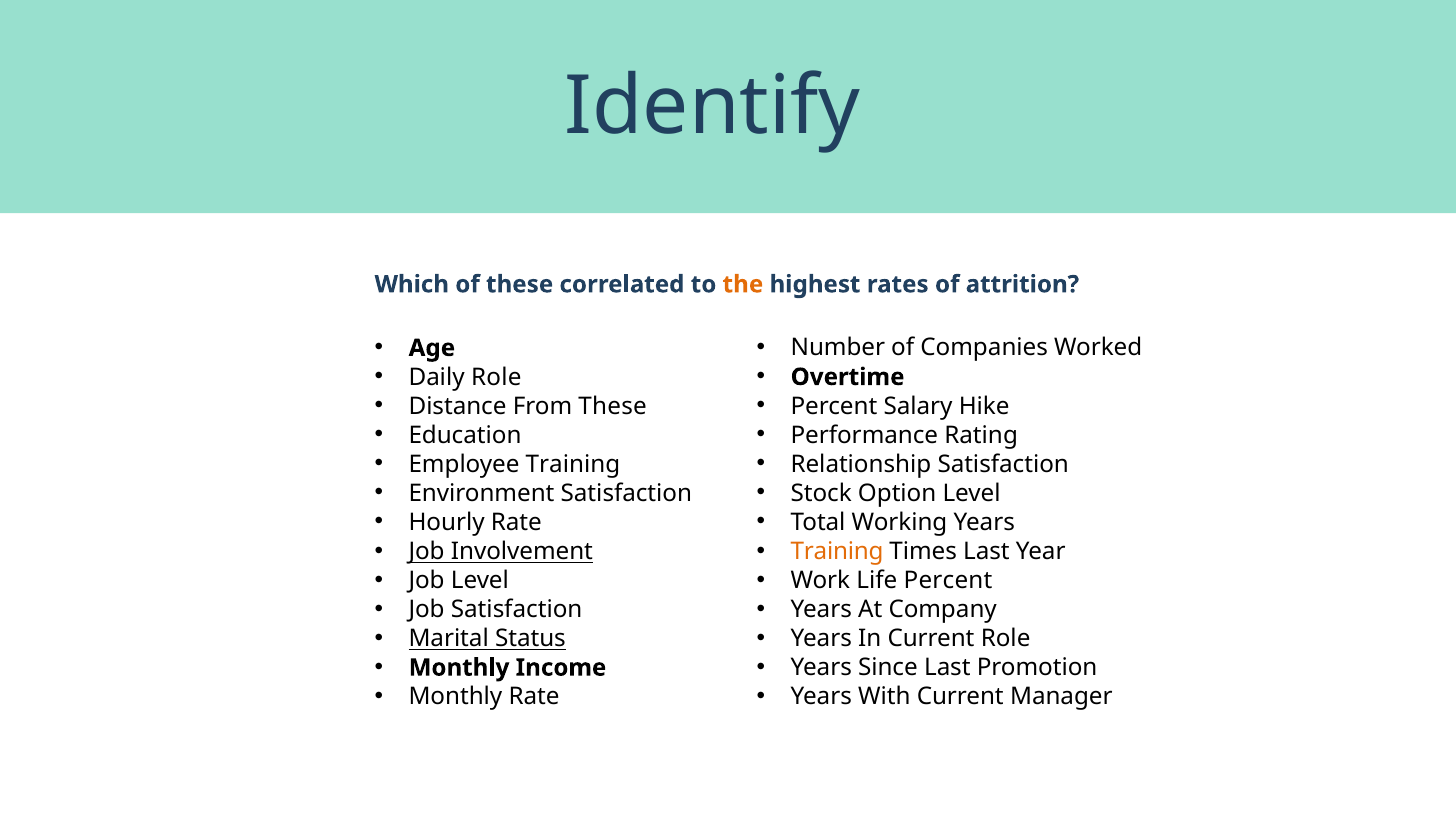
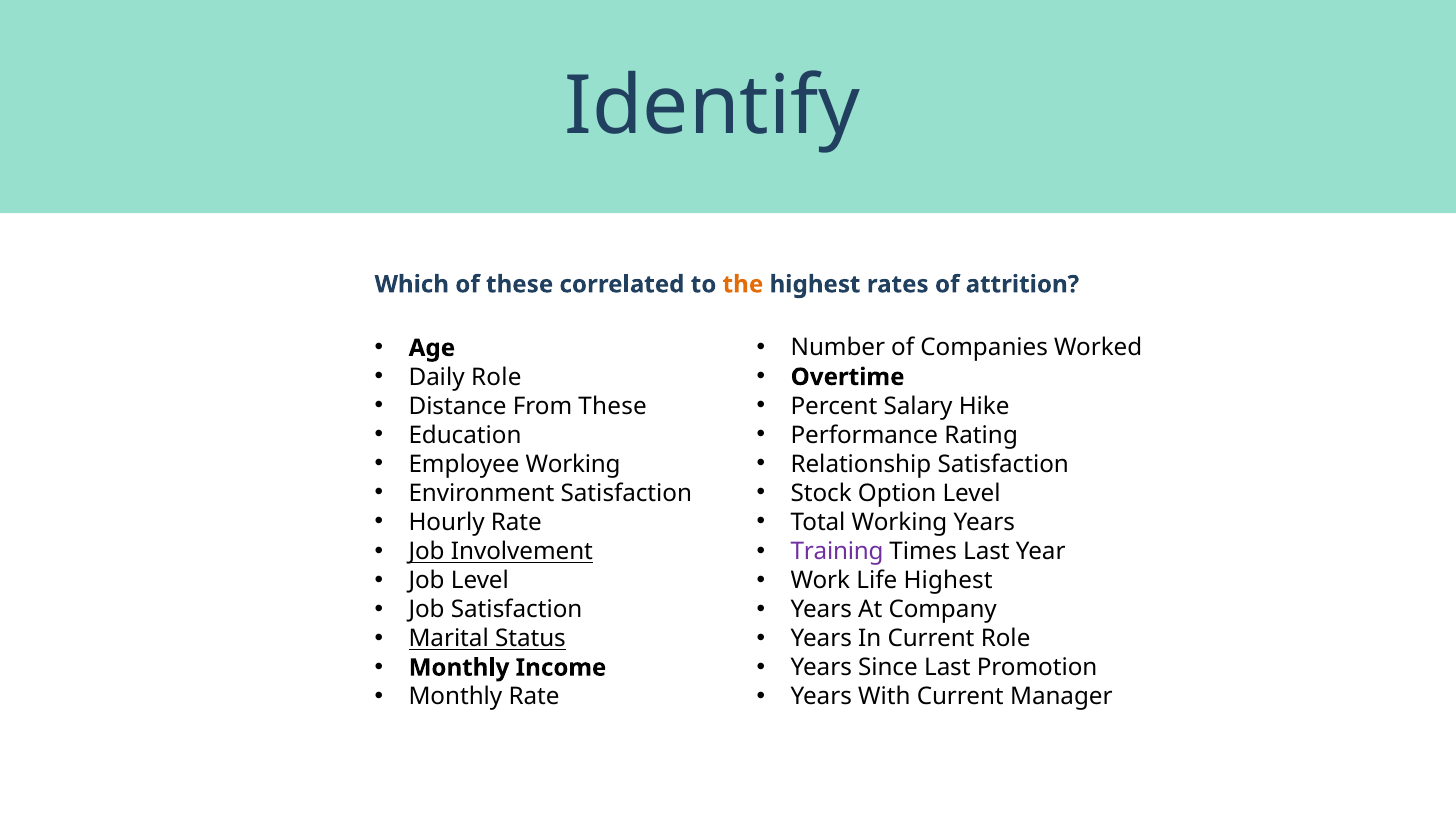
Employee Training: Training -> Working
Training at (837, 551) colour: orange -> purple
Life Percent: Percent -> Highest
